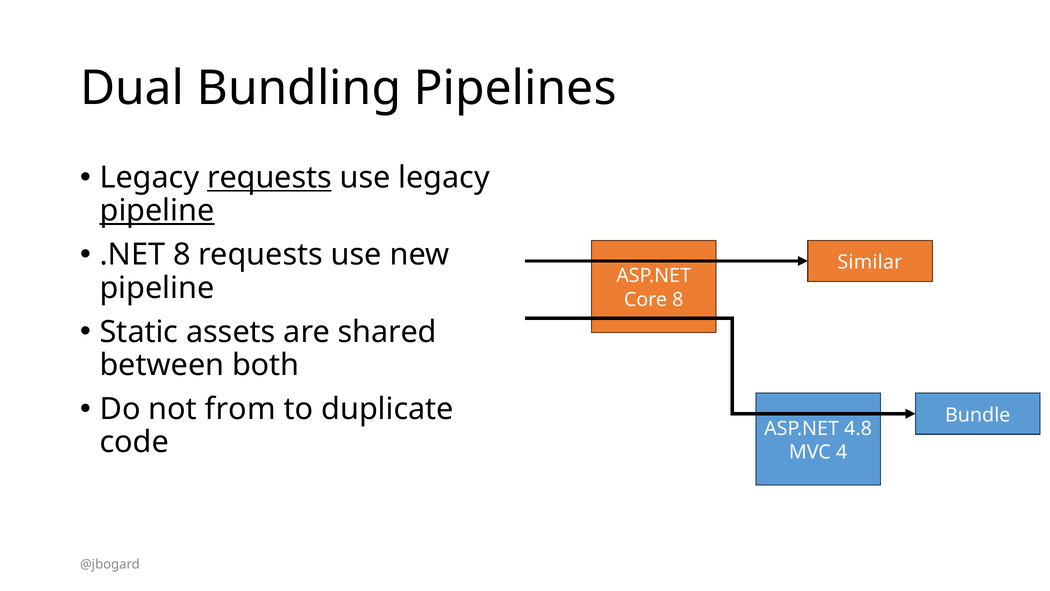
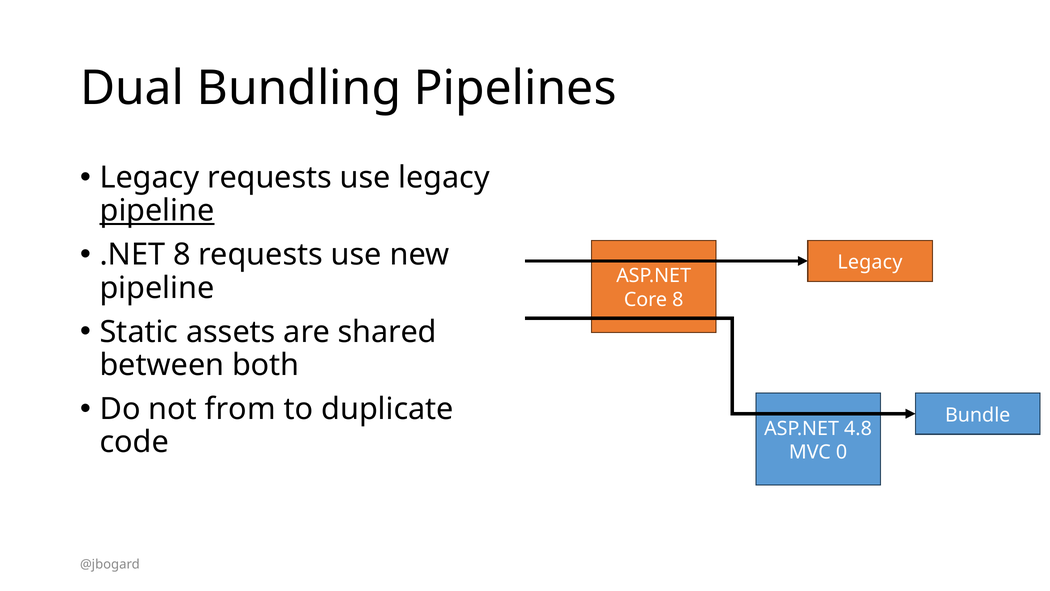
requests at (269, 178) underline: present -> none
Similar at (870, 262): Similar -> Legacy
4: 4 -> 0
